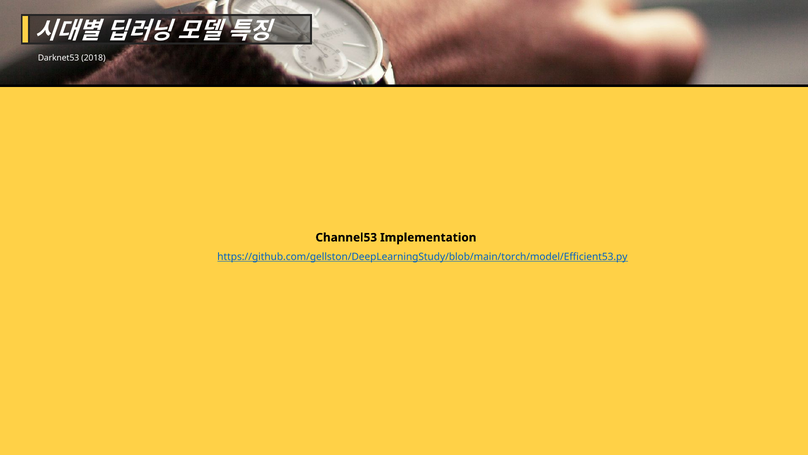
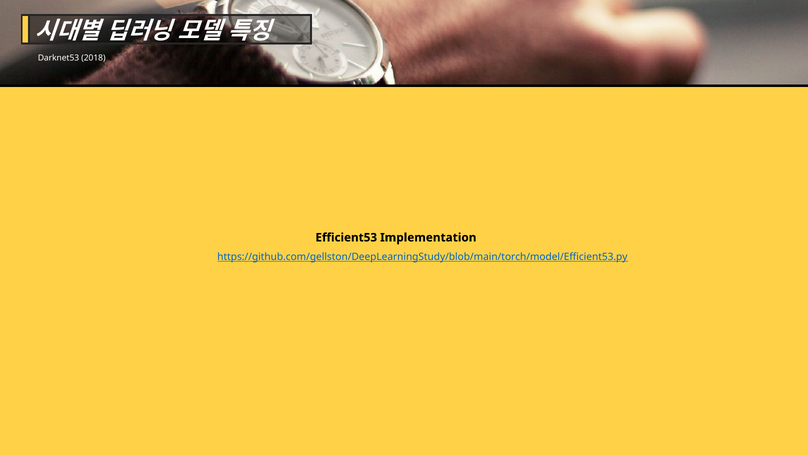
Channel53: Channel53 -> Efficient53
